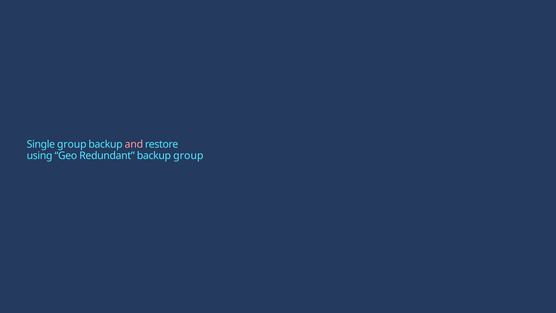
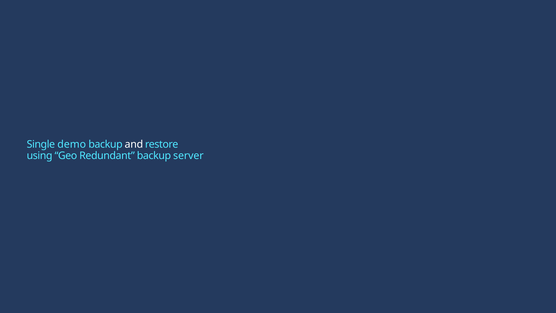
Single group: group -> demo
and colour: pink -> white
backup group: group -> server
